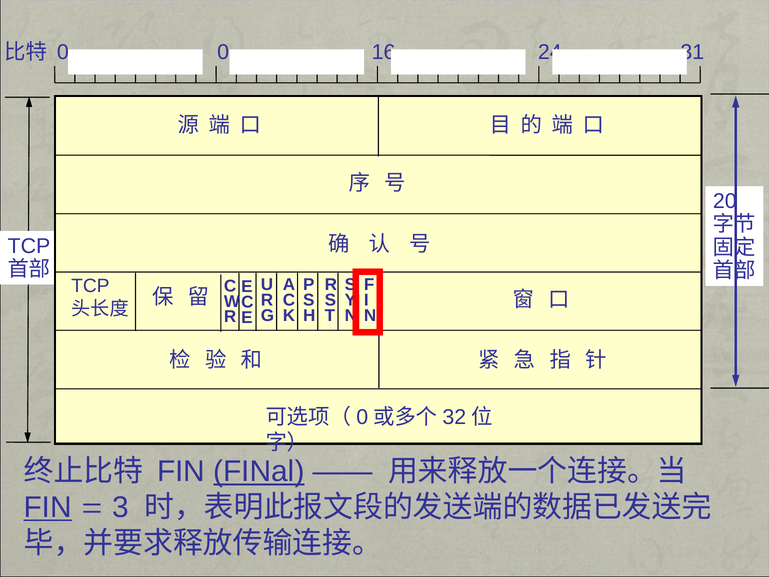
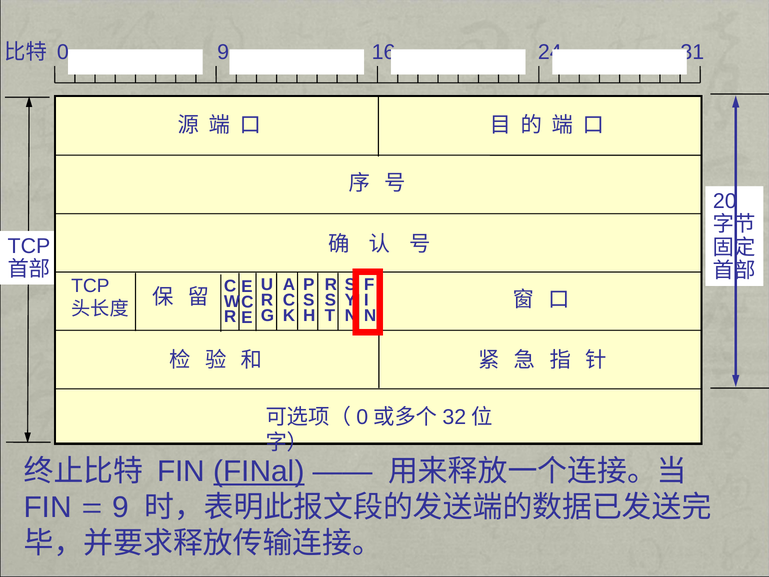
0 0: 0 -> 9
FIN at (48, 507) underline: present -> none
3 at (120, 507): 3 -> 9
